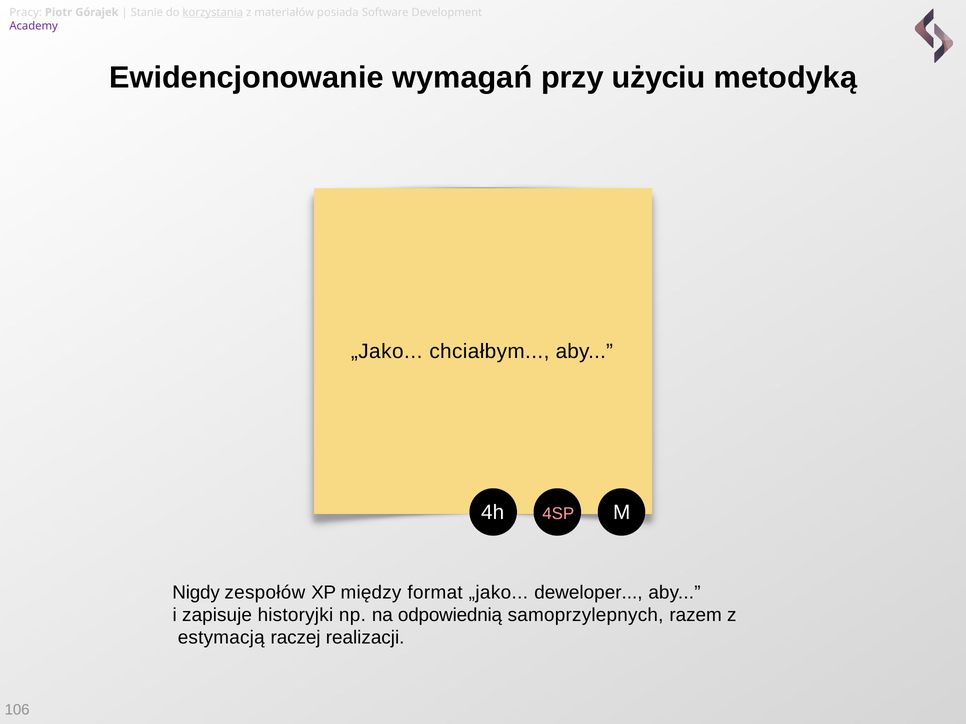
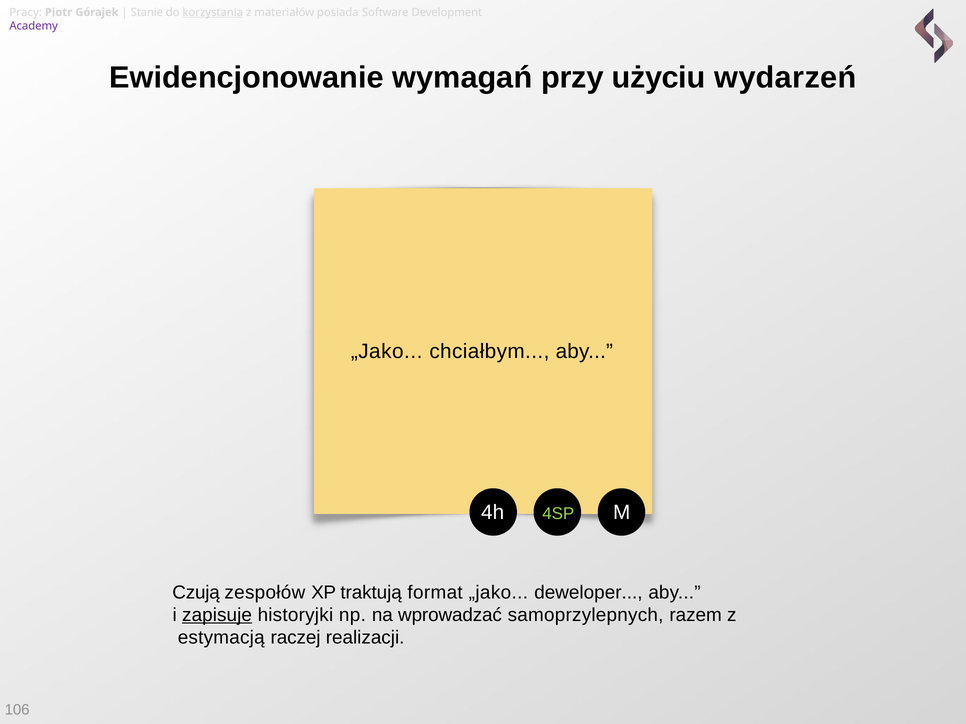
metodyką: metodyką -> wydarzeń
4SP colour: pink -> light green
Nigdy: Nigdy -> Czują
między: między -> traktują
zapisuje underline: none -> present
odpowiednią: odpowiednią -> wprowadzać
